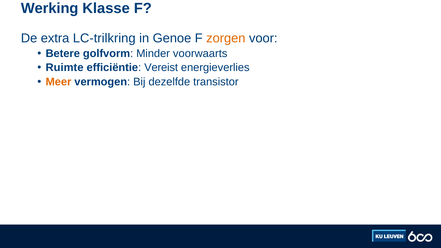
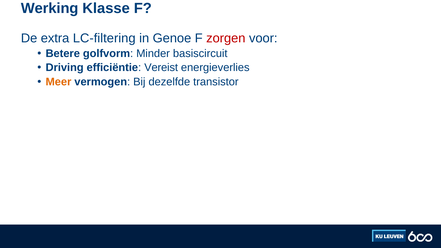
LC-trilkring: LC-trilkring -> LC-filtering
zorgen colour: orange -> red
voorwaarts: voorwaarts -> basiscircuit
Ruimte: Ruimte -> Driving
